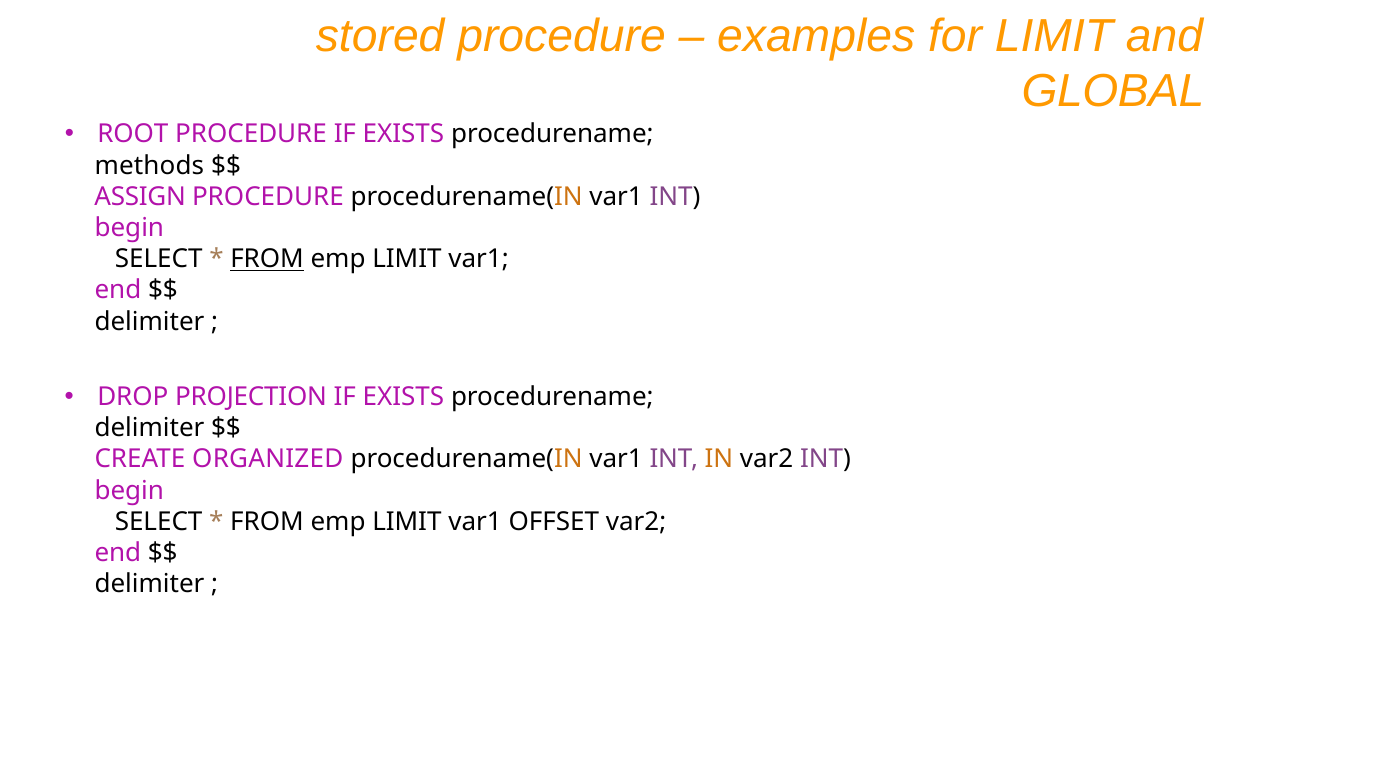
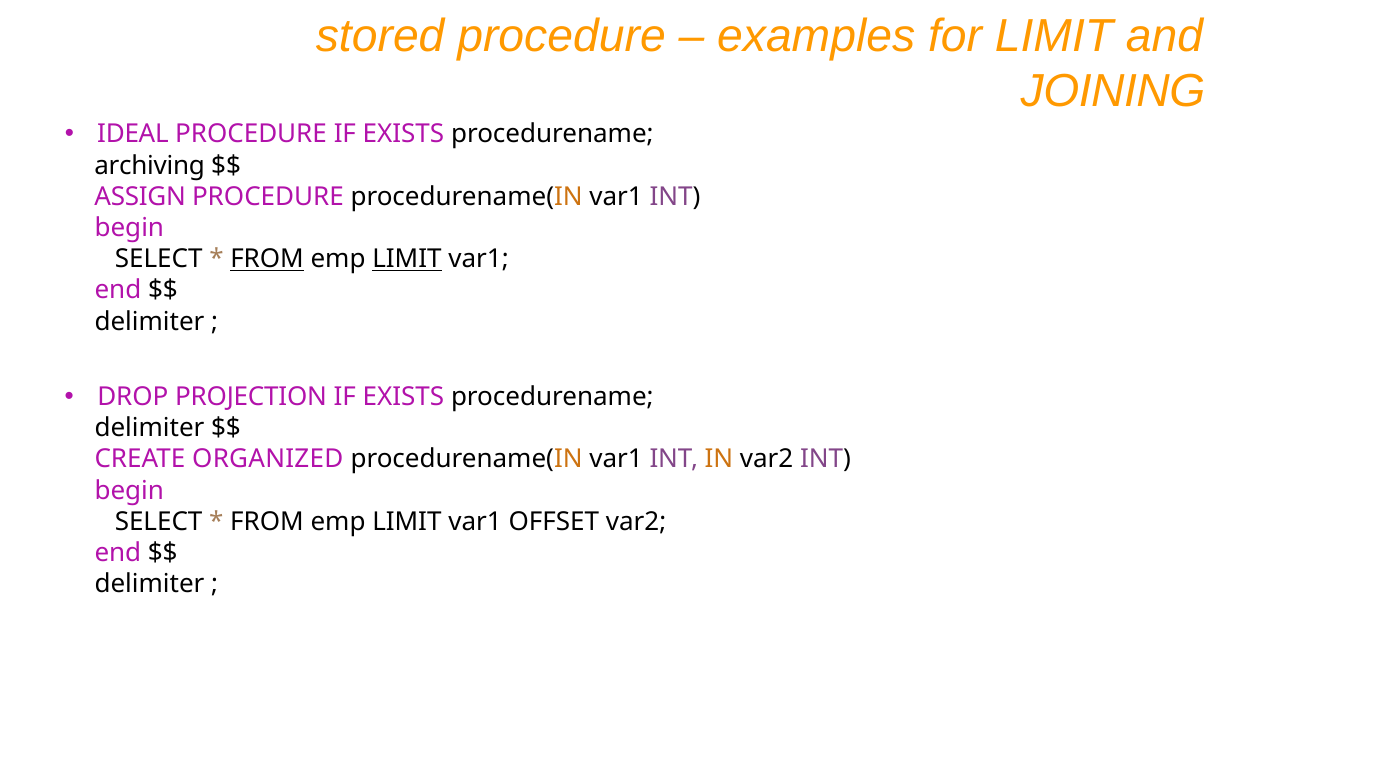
GLOBAL: GLOBAL -> JOINING
ROOT: ROOT -> IDEAL
methods: methods -> archiving
LIMIT at (407, 259) underline: none -> present
